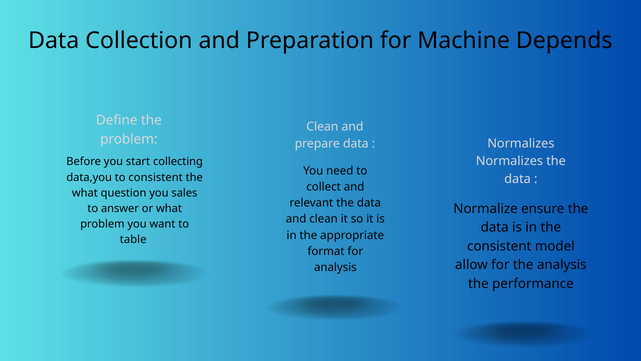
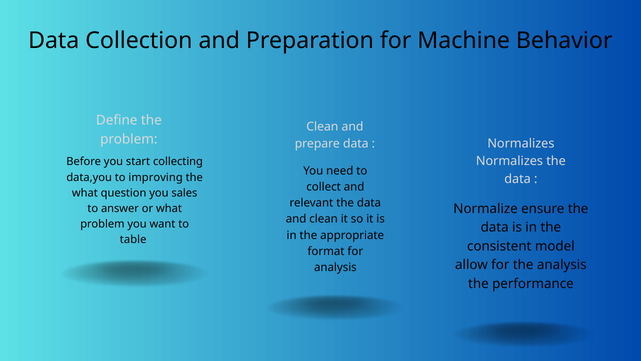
Depends: Depends -> Behavior
to consistent: consistent -> improving
